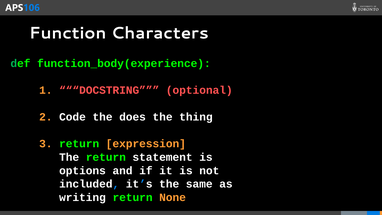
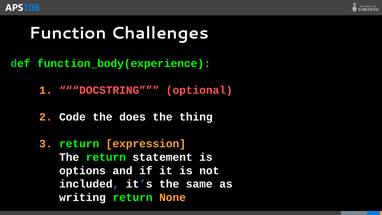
Characters: Characters -> Challenges
